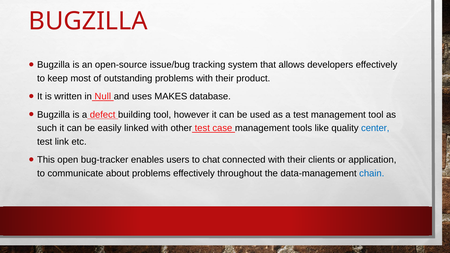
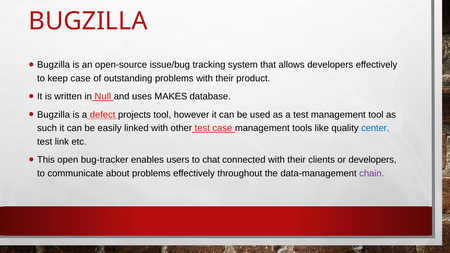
keep most: most -> case
building: building -> projects
or application: application -> developers
chain colour: blue -> purple
